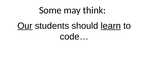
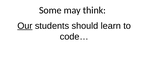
learn underline: present -> none
